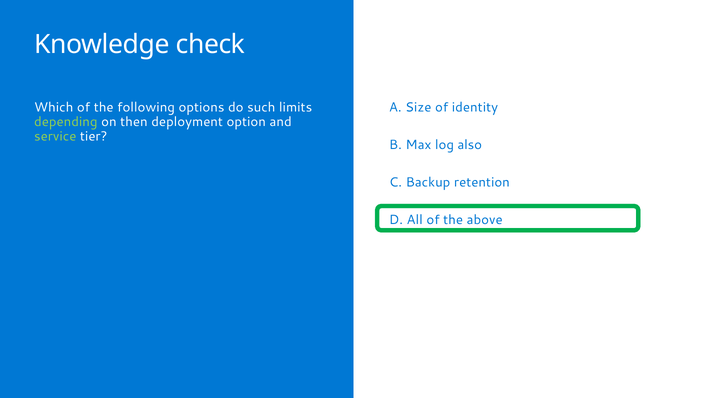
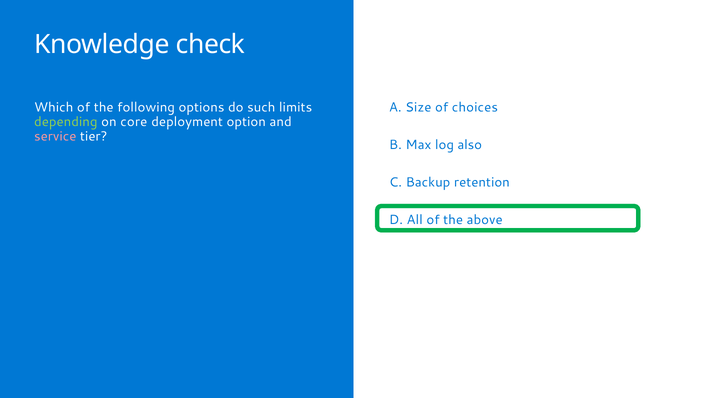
identity: identity -> choices
then: then -> core
service colour: light green -> pink
